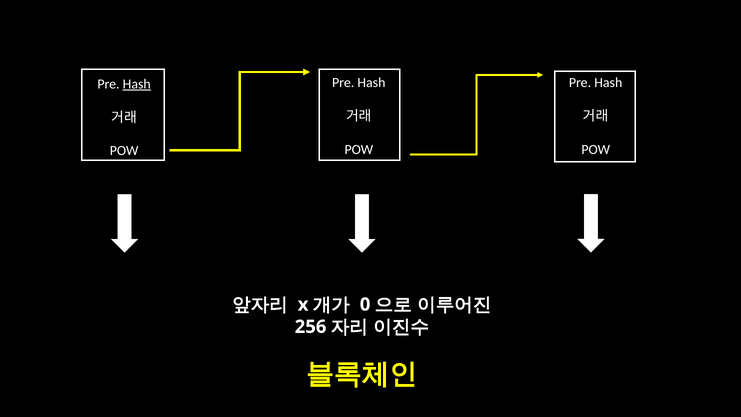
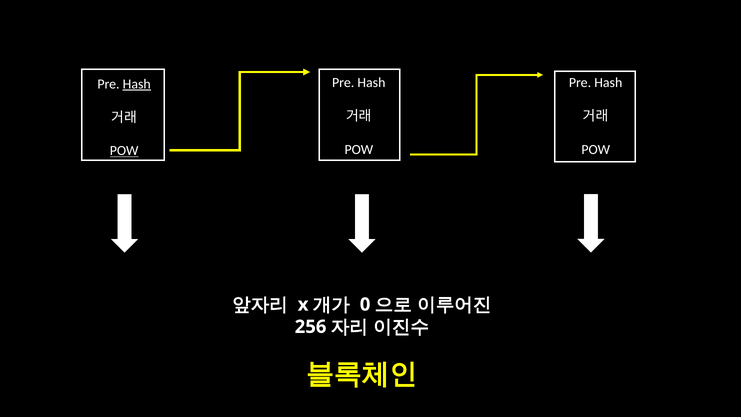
POW at (124, 151) underline: none -> present
